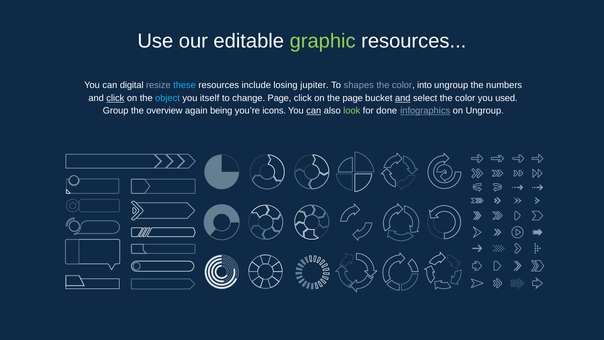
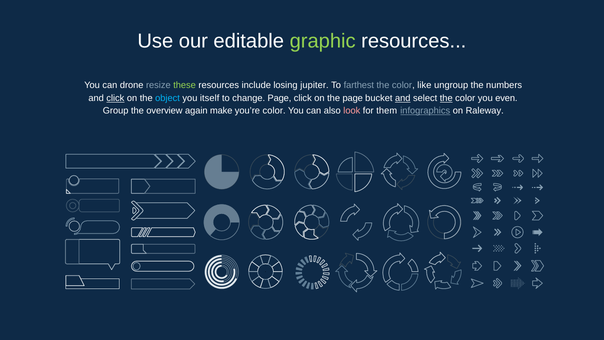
digital: digital -> drone
these colour: light blue -> light green
shapes: shapes -> farthest
into: into -> like
the at (446, 98) underline: none -> present
used: used -> even
being: being -> make
you’re icons: icons -> color
can at (314, 111) underline: present -> none
look colour: light green -> pink
done: done -> them
on Ungroup: Ungroup -> Raleway
